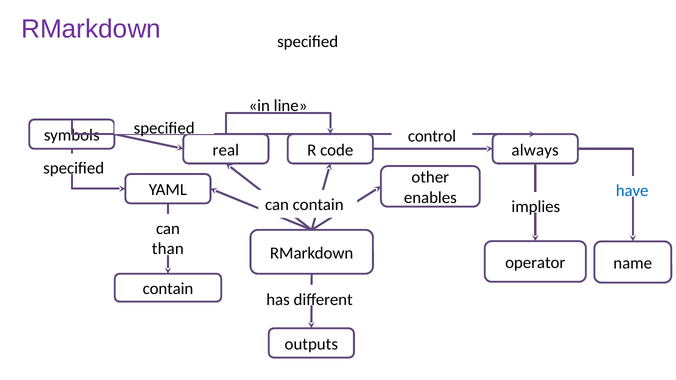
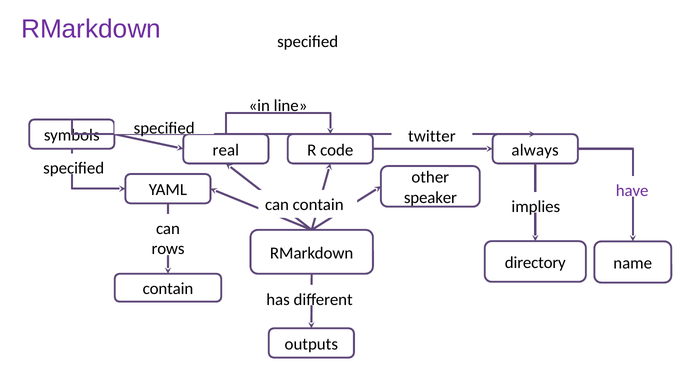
control: control -> twitter
have colour: blue -> purple
enables: enables -> speaker
than: than -> rows
operator: operator -> directory
